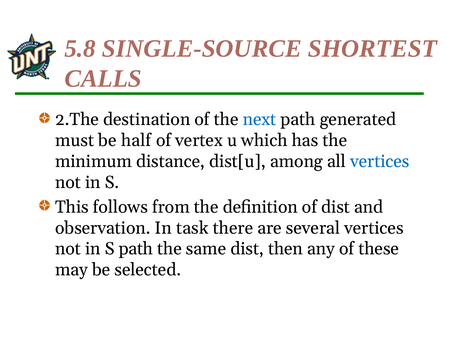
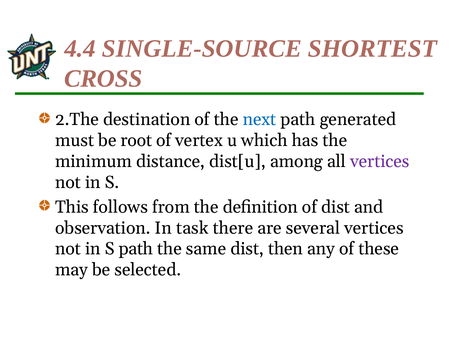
5.8: 5.8 -> 4.4
CALLS: CALLS -> CROSS
half: half -> root
vertices at (380, 162) colour: blue -> purple
